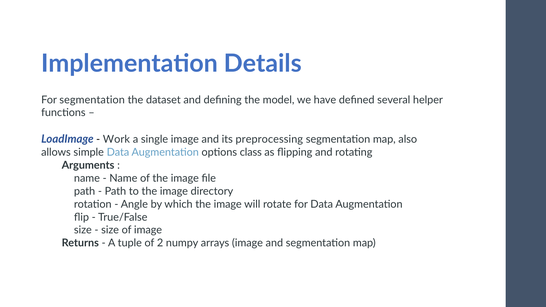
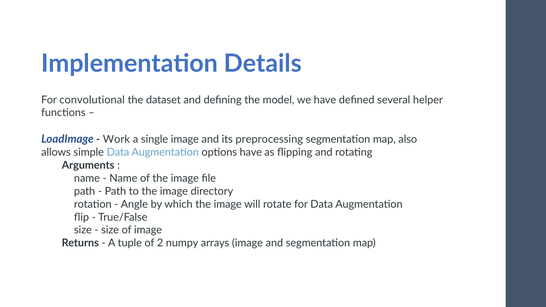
For segmentation: segmentation -> convolutional
options class: class -> have
